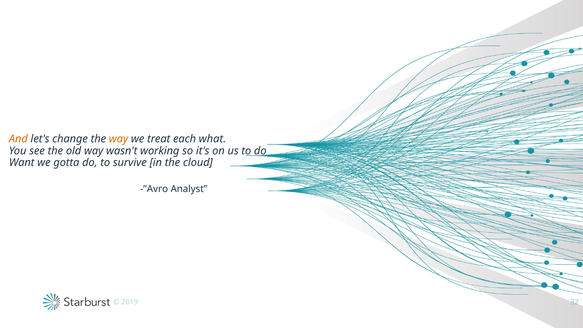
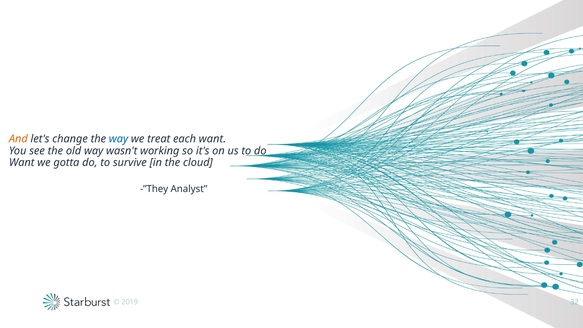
way at (119, 139) colour: orange -> blue
each what: what -> want
-”Avro: -”Avro -> -”They
